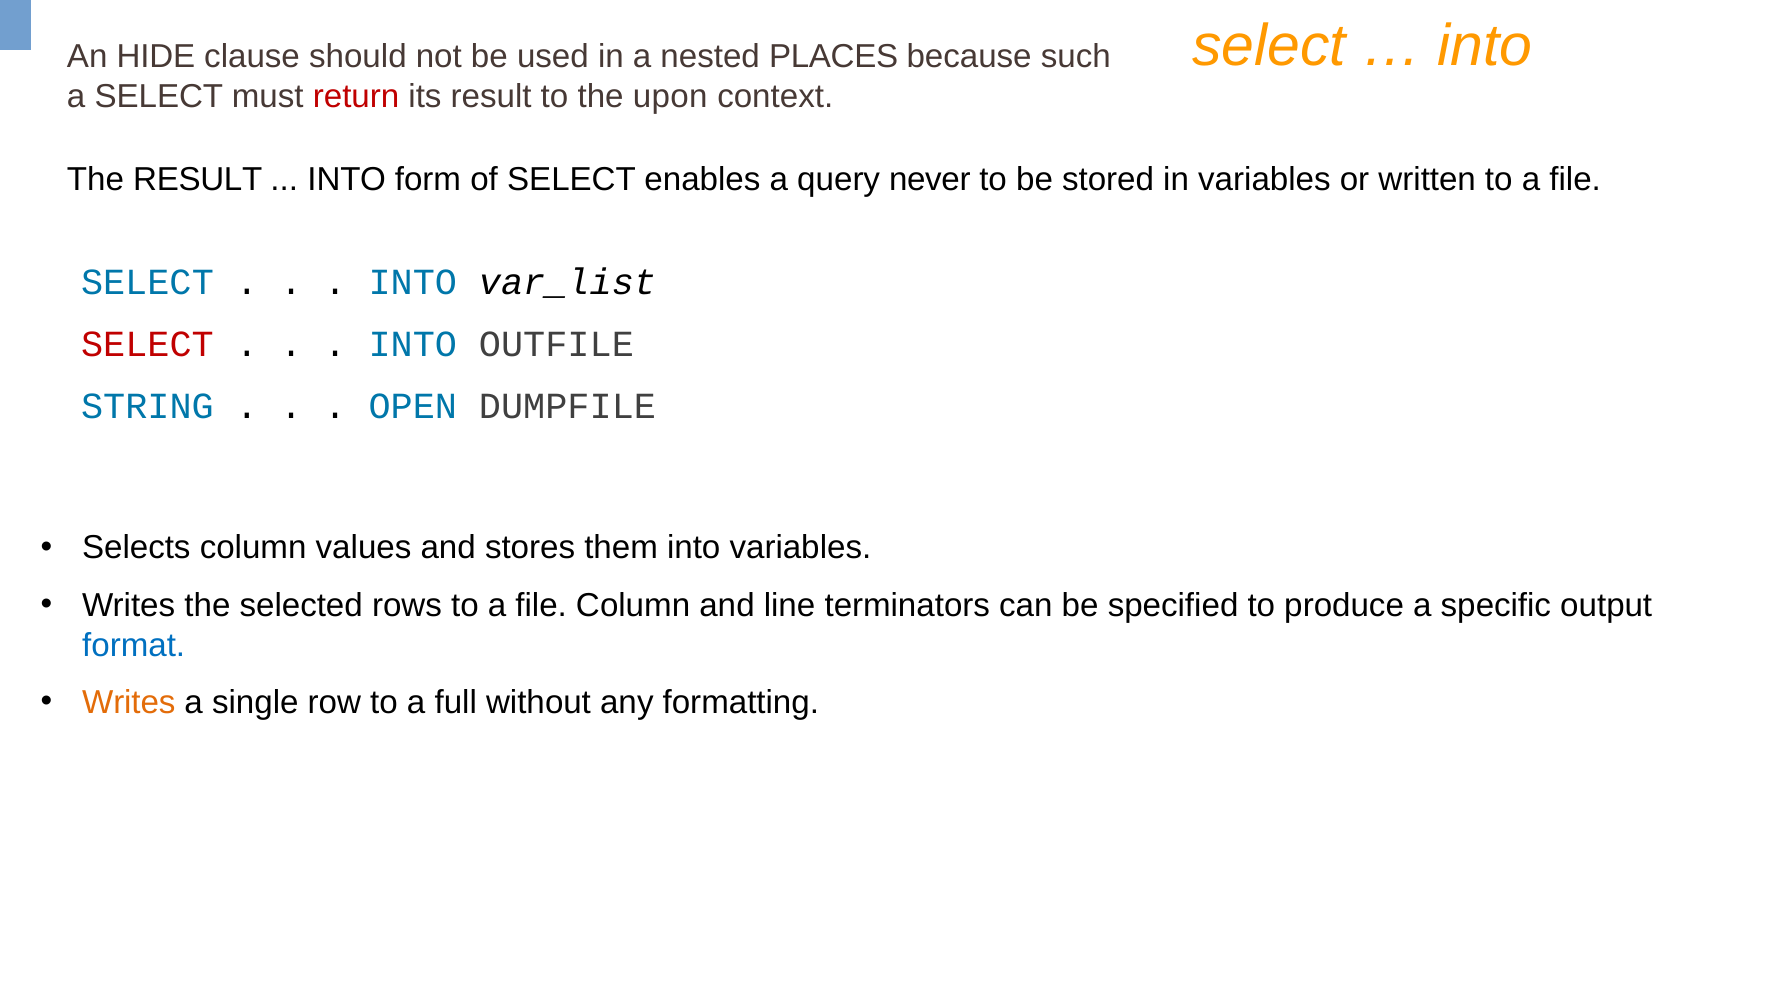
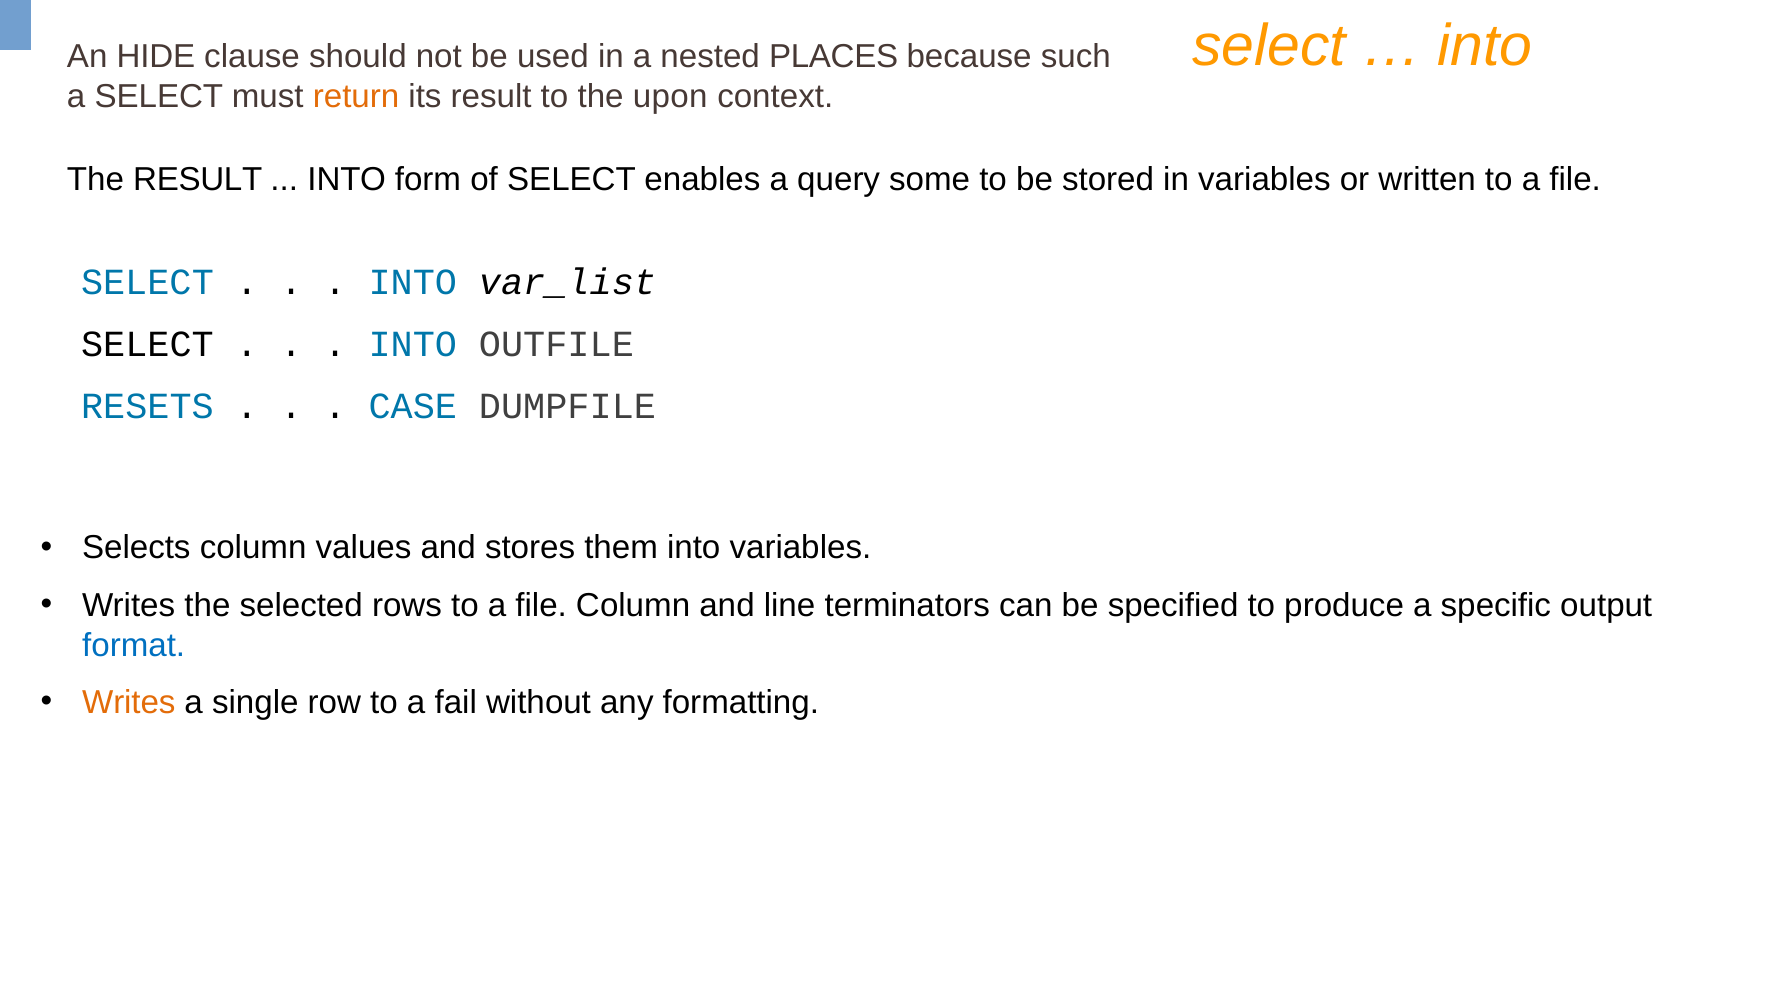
return colour: red -> orange
never: never -> some
SELECT at (147, 345) colour: red -> black
STRING: STRING -> RESETS
OPEN: OPEN -> CASE
full: full -> fail
